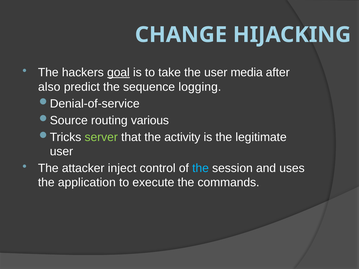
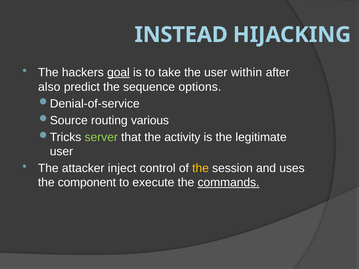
CHANGE: CHANGE -> INSTEAD
media: media -> within
logging: logging -> options
the at (201, 168) colour: light blue -> yellow
application: application -> component
commands underline: none -> present
